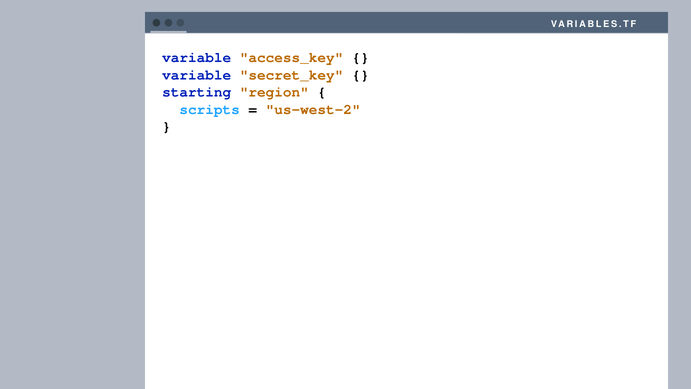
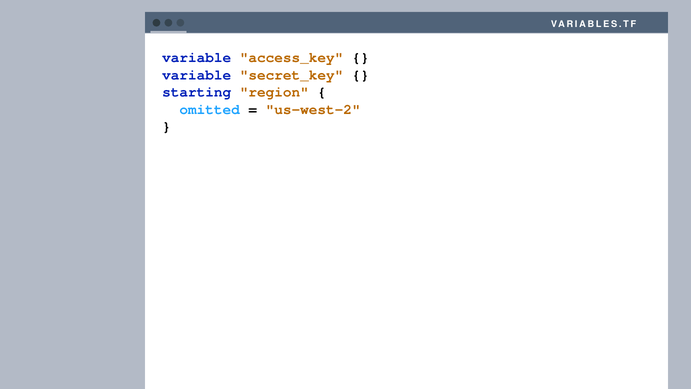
scripts: scripts -> omitted
